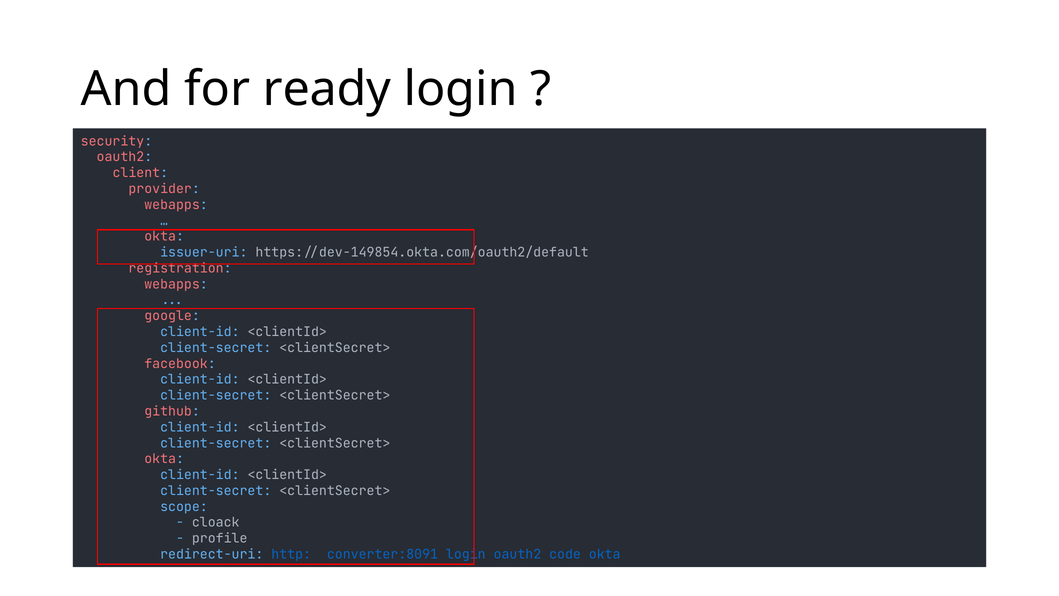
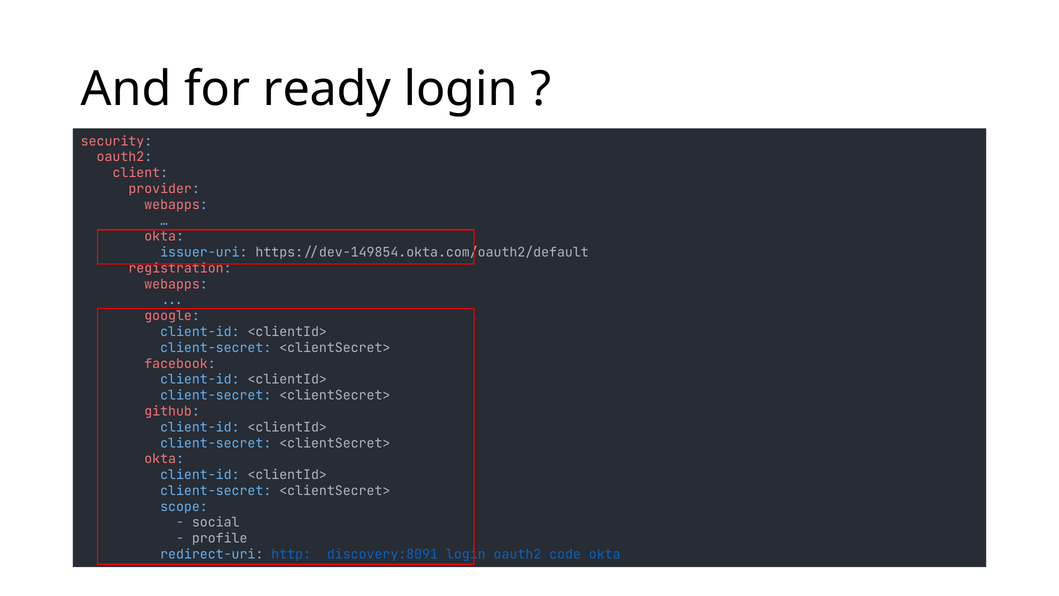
cloack: cloack -> social
http://converter:8091/login/oauth2/code/okta: http://converter:8091/login/oauth2/code/okta -> http://discovery:8091/login/oauth2/code/okta
